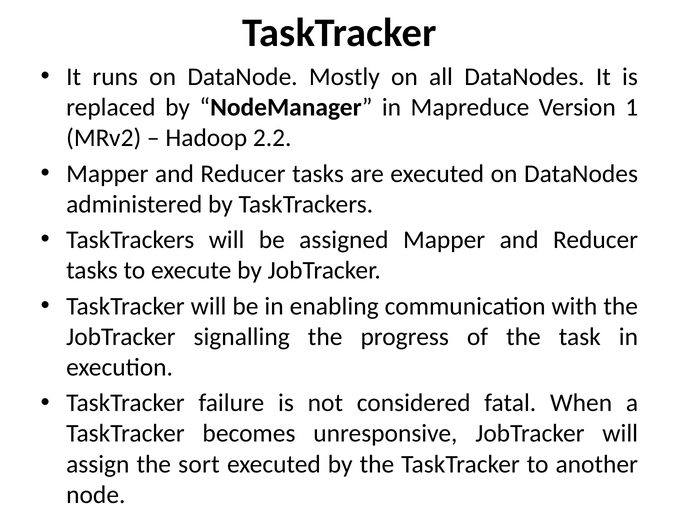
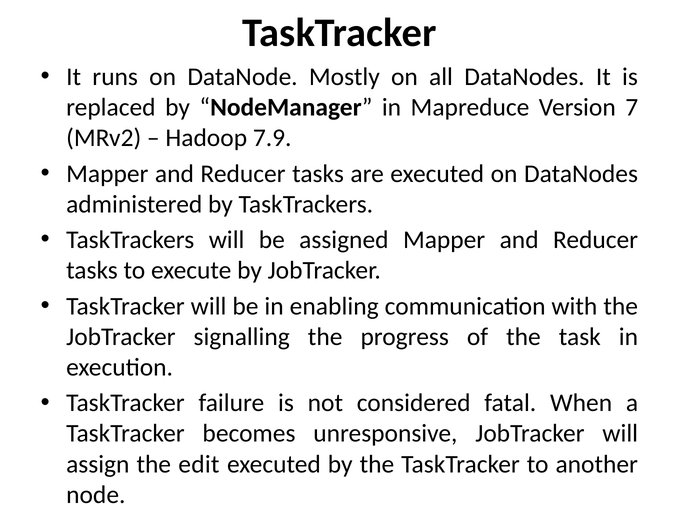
1: 1 -> 7
2.2: 2.2 -> 7.9
sort: sort -> edit
